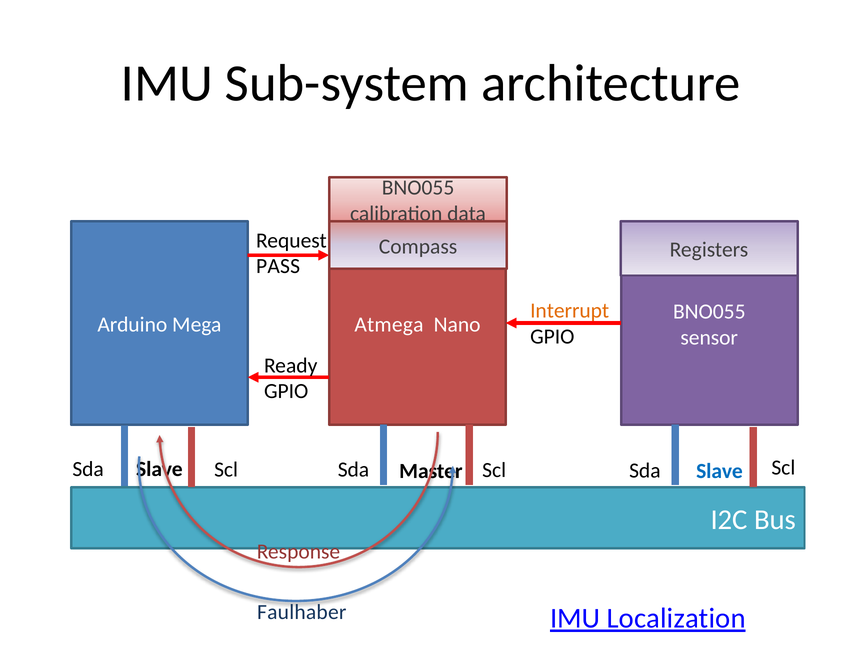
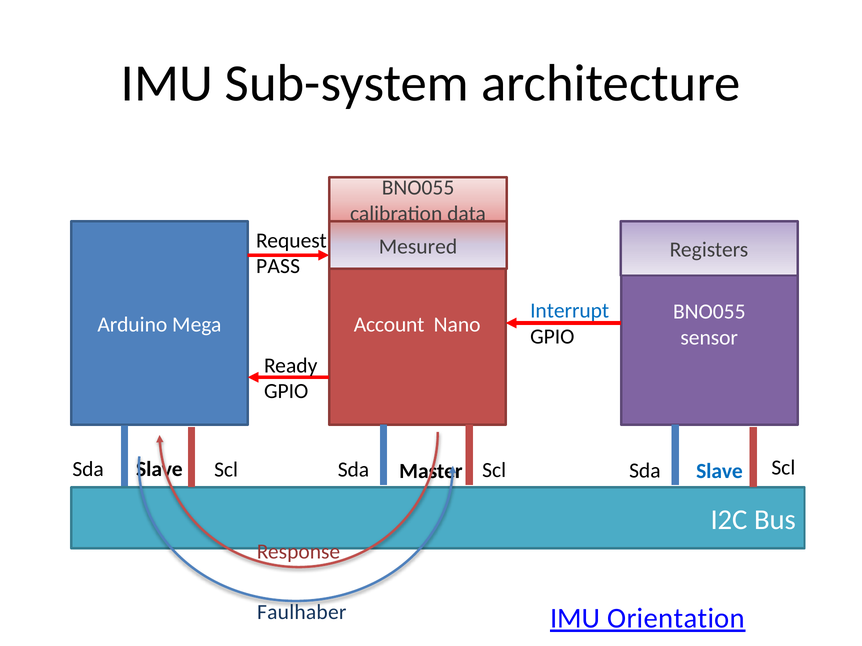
Compass: Compass -> Mesured
Interrupt colour: orange -> blue
Atmega: Atmega -> Account
Localization: Localization -> Orientation
